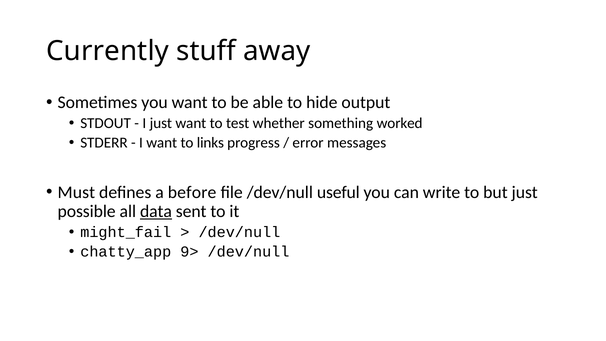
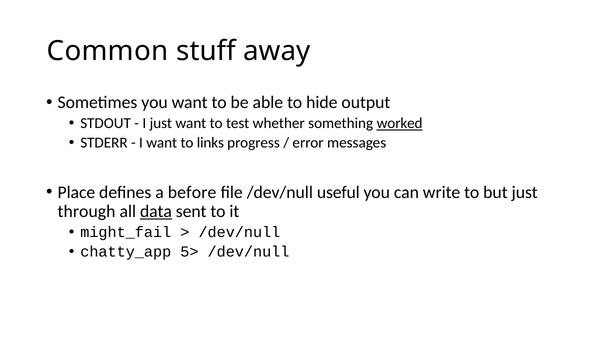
Currently: Currently -> Common
worked underline: none -> present
Must: Must -> Place
possible: possible -> through
9>: 9> -> 5>
